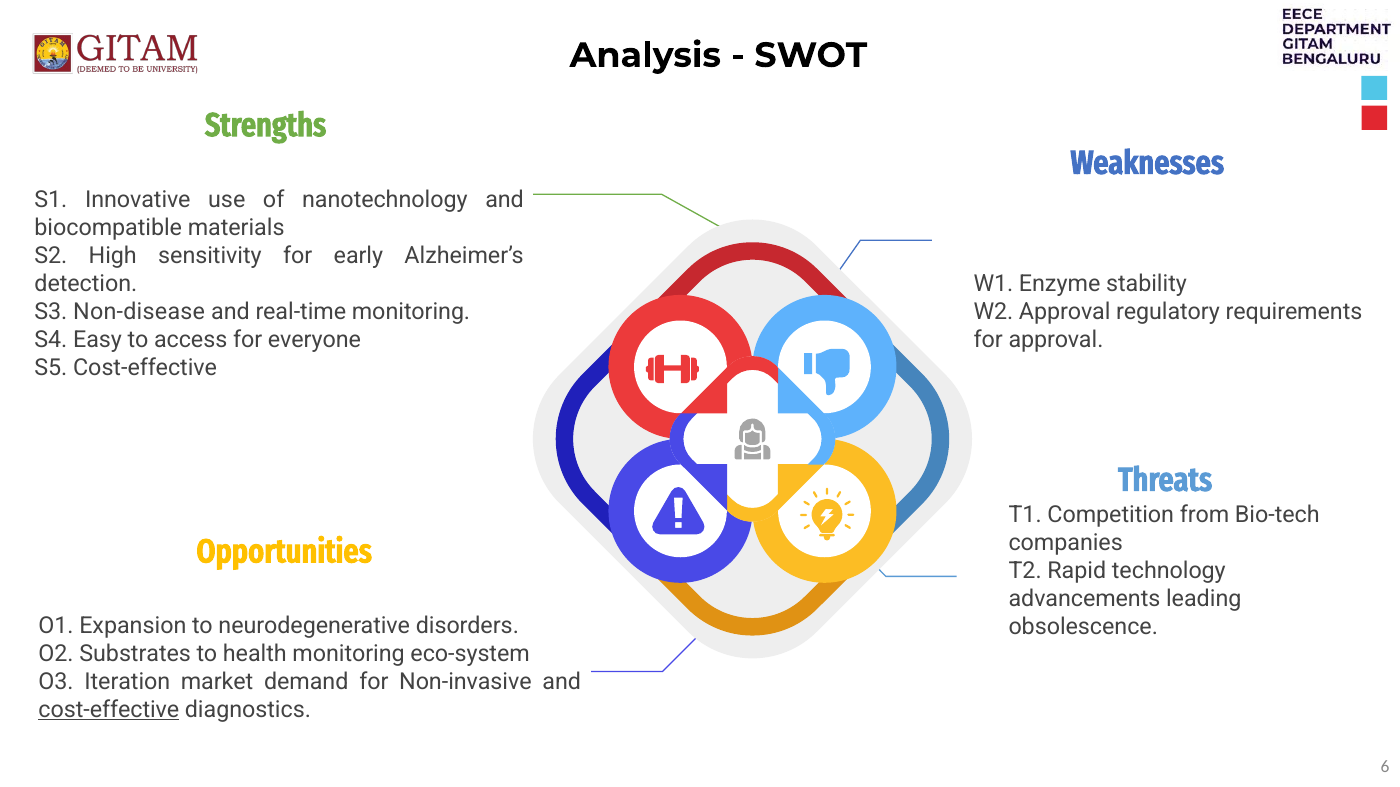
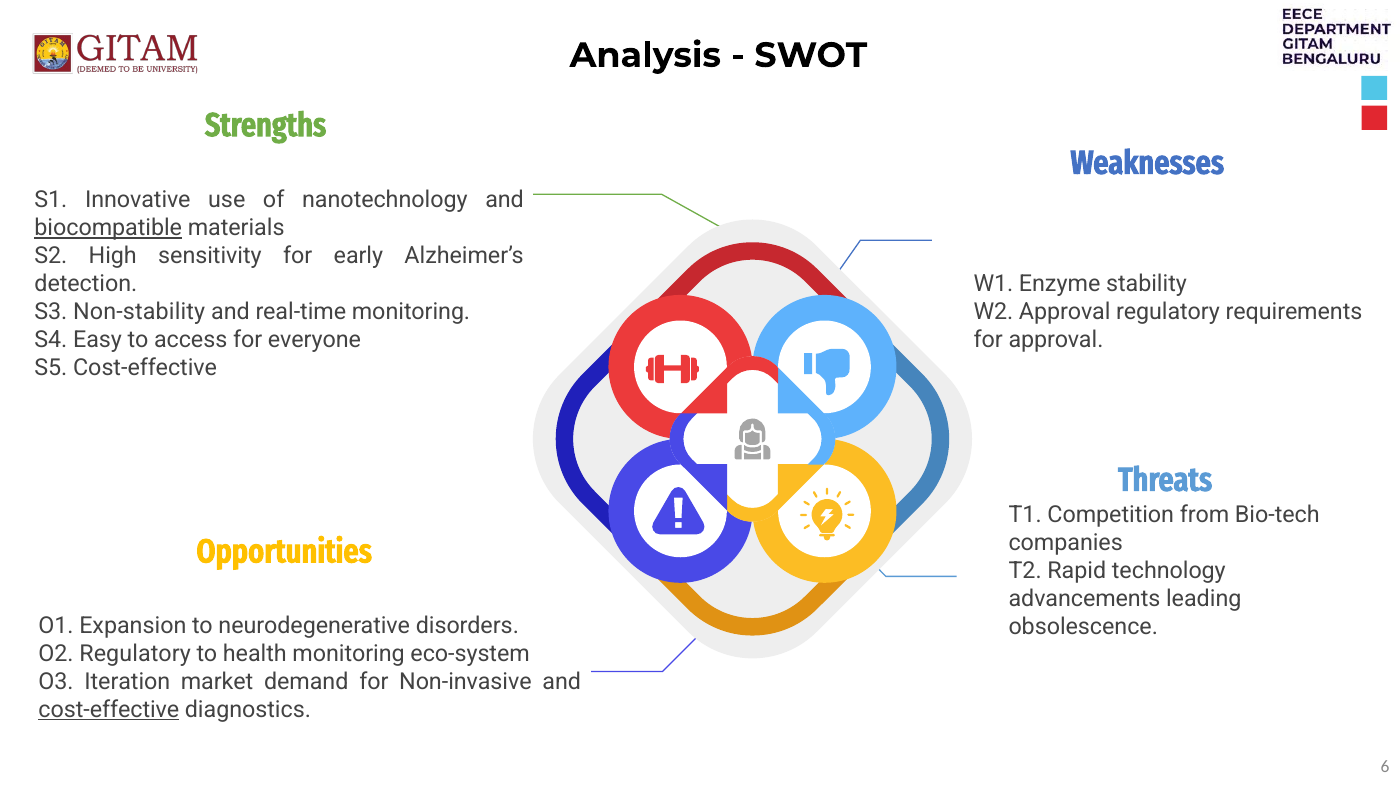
biocompatible underline: none -> present
Non-disease: Non-disease -> Non-stability
O2 Substrates: Substrates -> Regulatory
